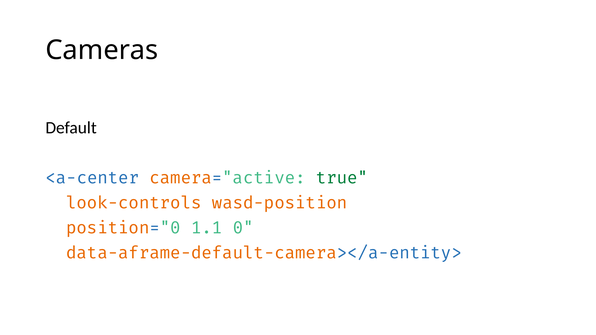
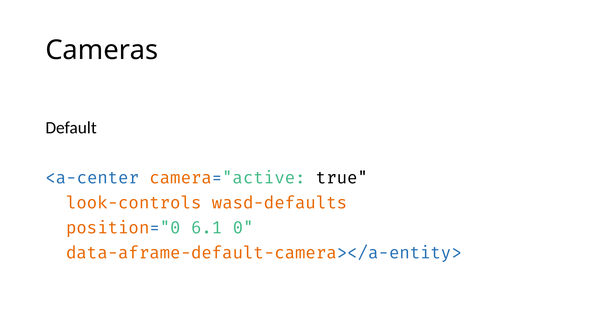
true colour: green -> black
wasd-position: wasd-position -> wasd-defaults
1.1: 1.1 -> 6.1
